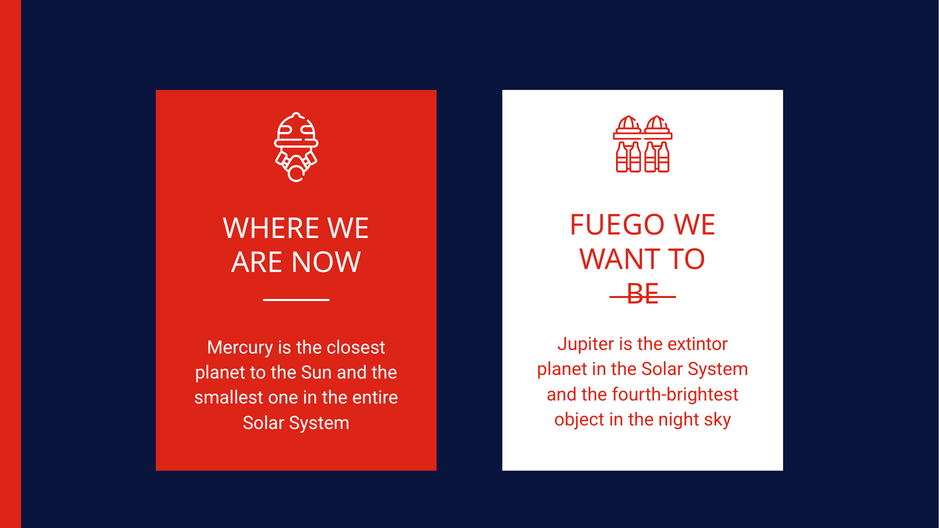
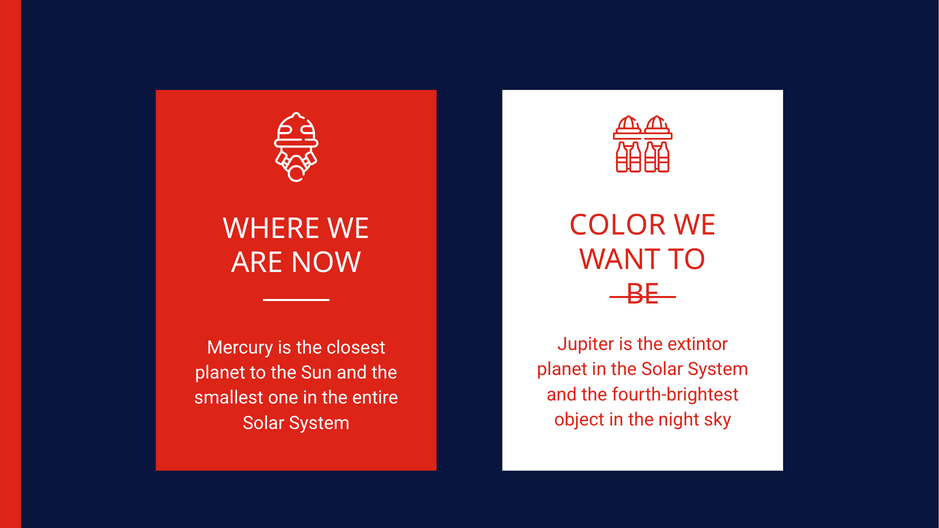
FUEGO: FUEGO -> COLOR
